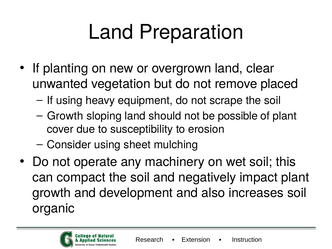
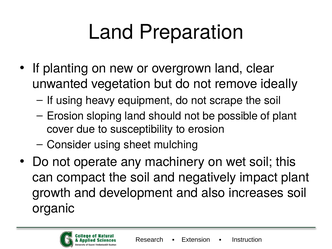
placed: placed -> ideally
Growth at (65, 116): Growth -> Erosion
